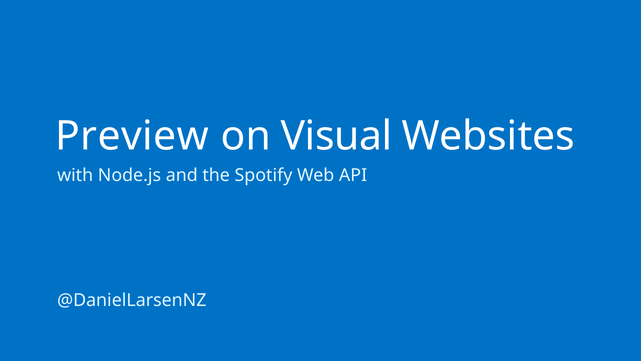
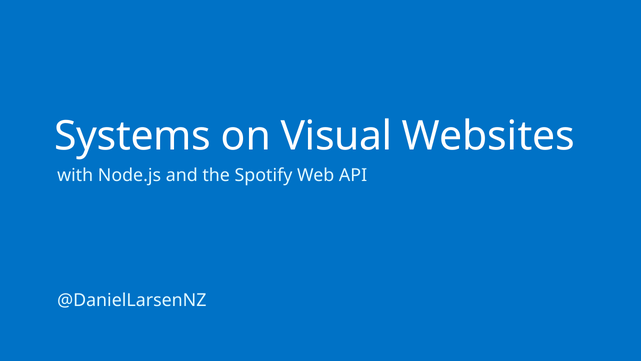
Preview: Preview -> Systems
